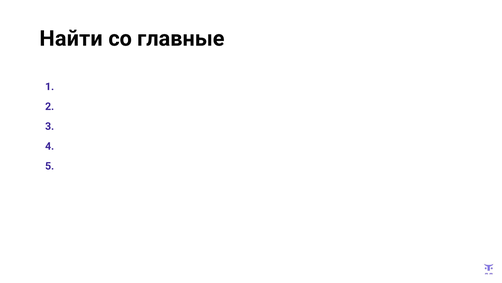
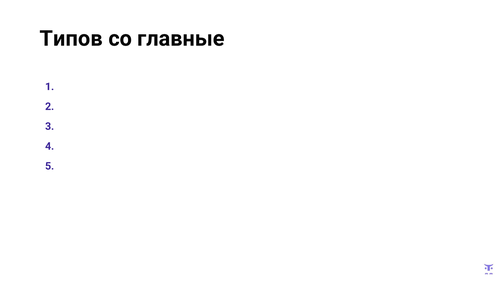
Найти: Найти -> Типов
